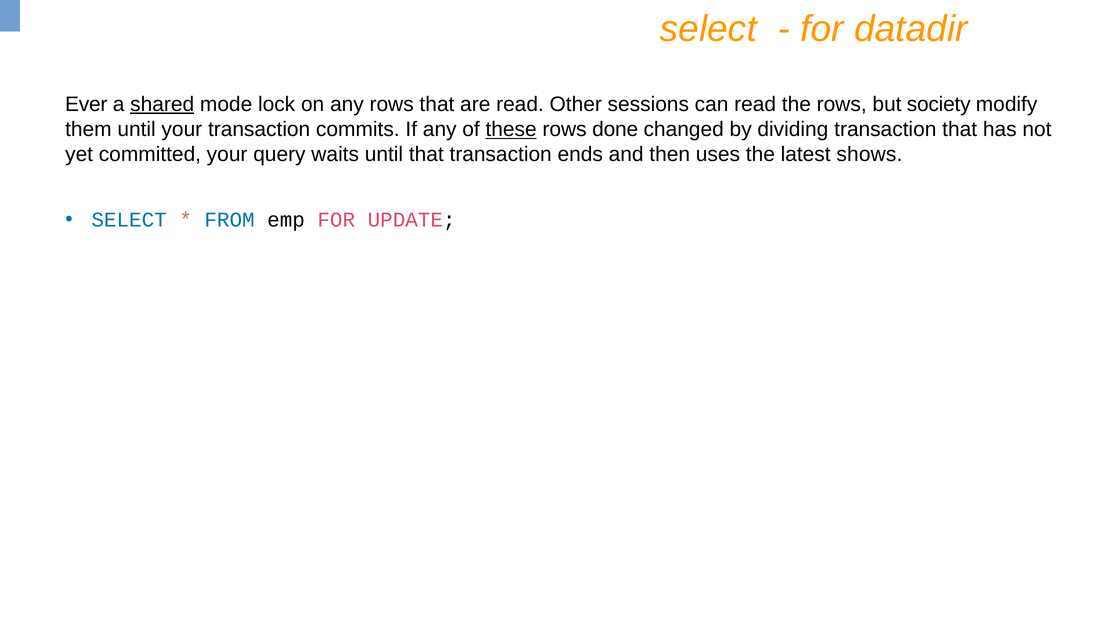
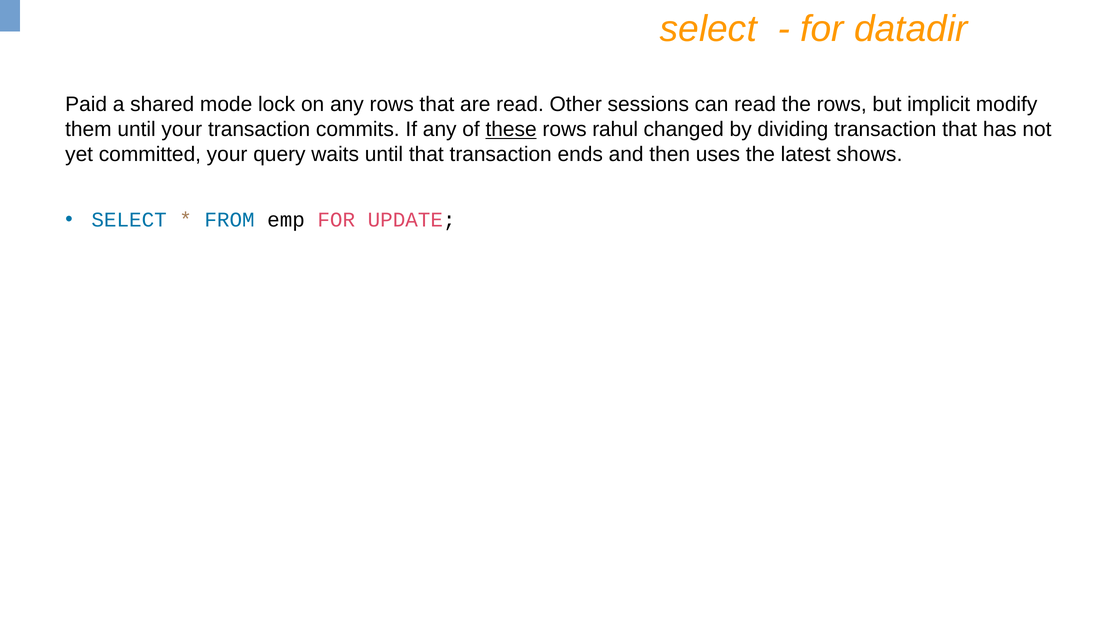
Ever: Ever -> Paid
shared underline: present -> none
society: society -> implicit
done: done -> rahul
